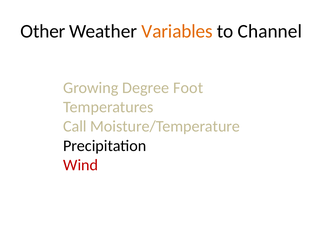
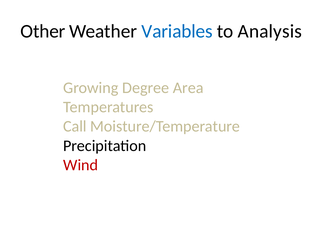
Variables colour: orange -> blue
Channel: Channel -> Analysis
Foot: Foot -> Area
